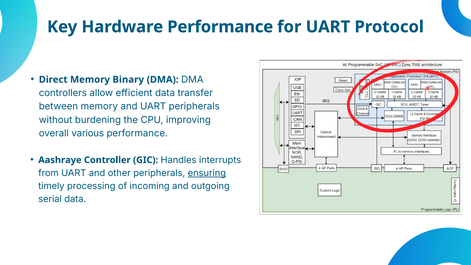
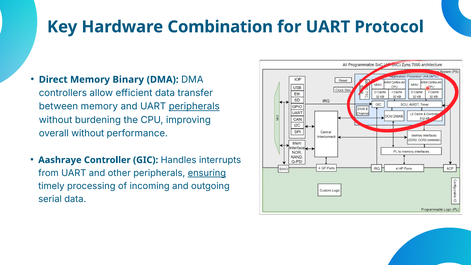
Hardware Performance: Performance -> Combination
peripherals at (194, 106) underline: none -> present
overall various: various -> without
